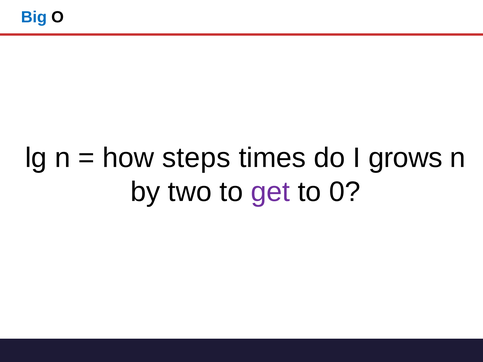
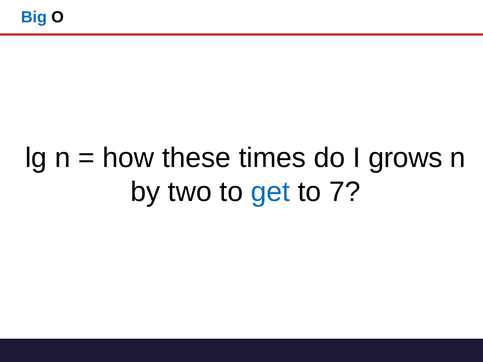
steps: steps -> these
get colour: purple -> blue
0: 0 -> 7
